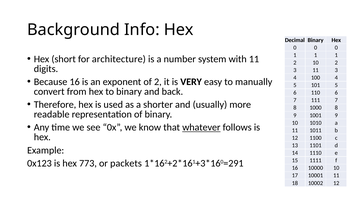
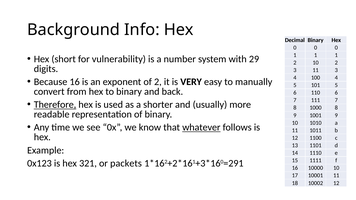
architecture: architecture -> vulnerability
with 11: 11 -> 29
Therefore underline: none -> present
773: 773 -> 321
